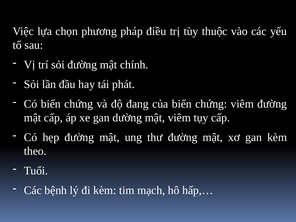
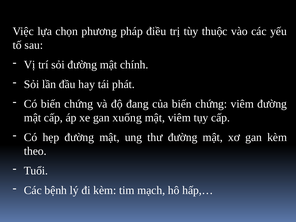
dường: dường -> xuống
